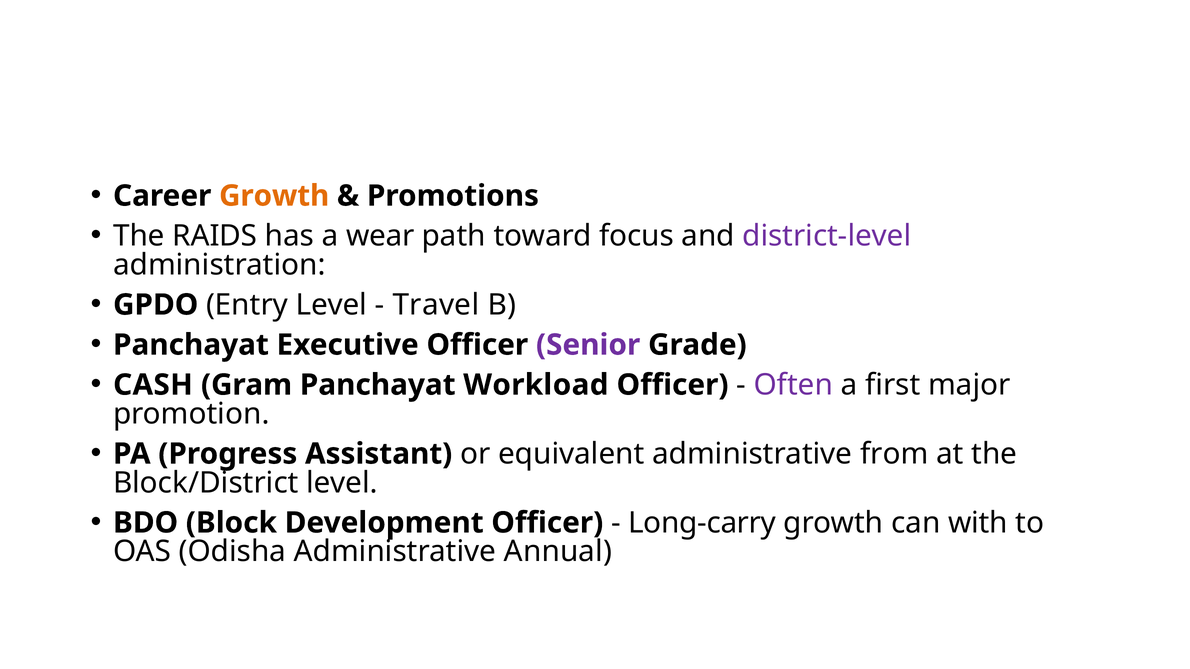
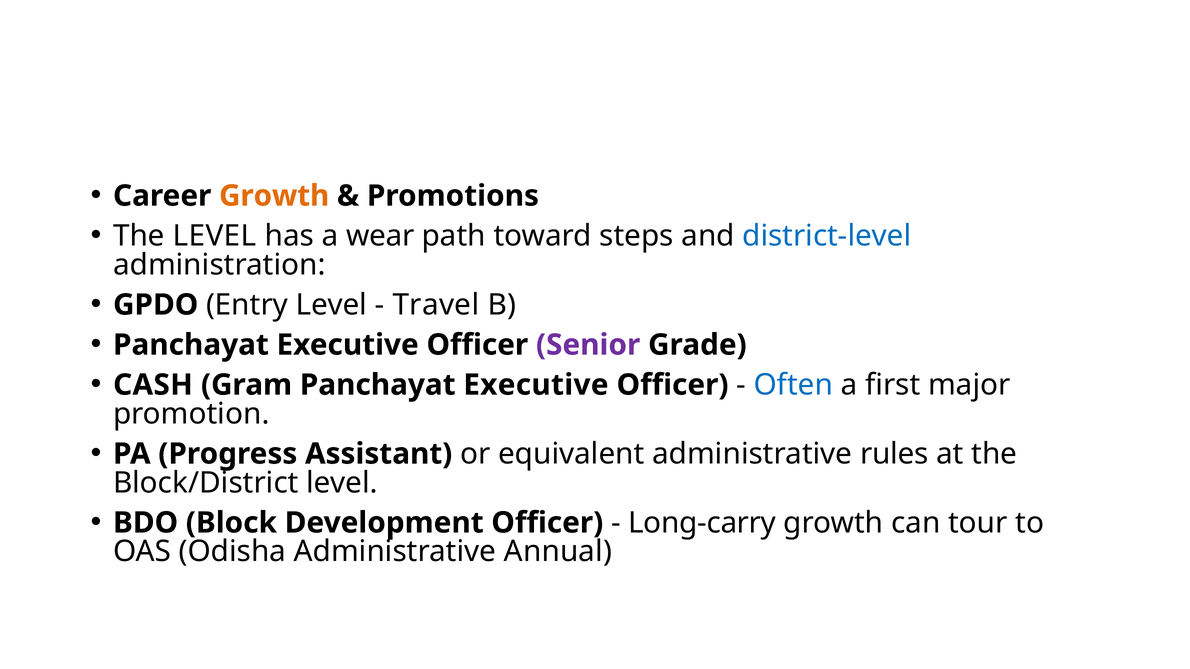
The RAIDS: RAIDS -> LEVEL
focus: focus -> steps
district-level colour: purple -> blue
Gram Panchayat Workload: Workload -> Executive
Often colour: purple -> blue
from: from -> rules
with: with -> tour
